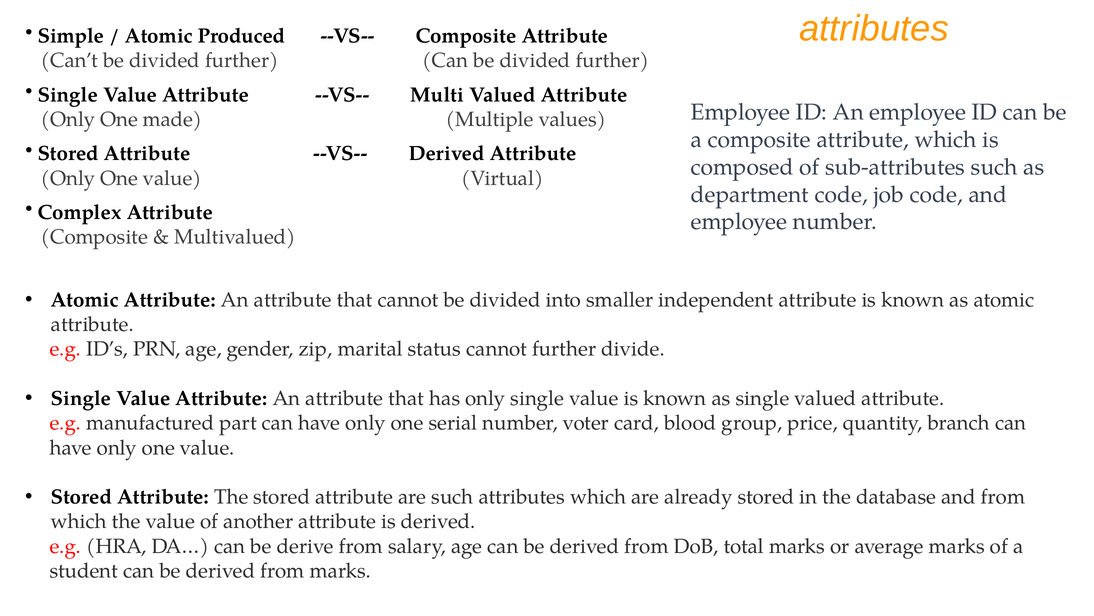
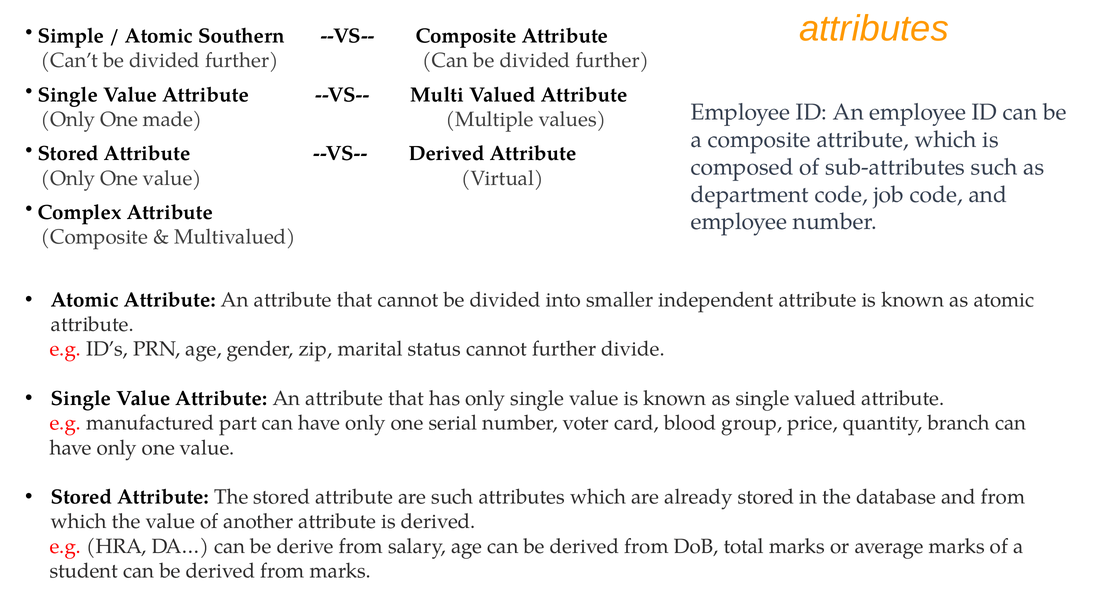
Produced: Produced -> Southern
